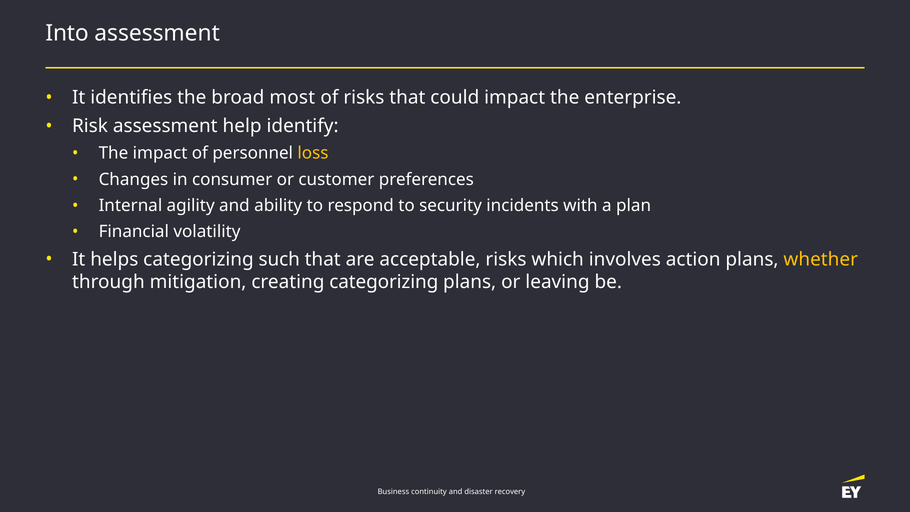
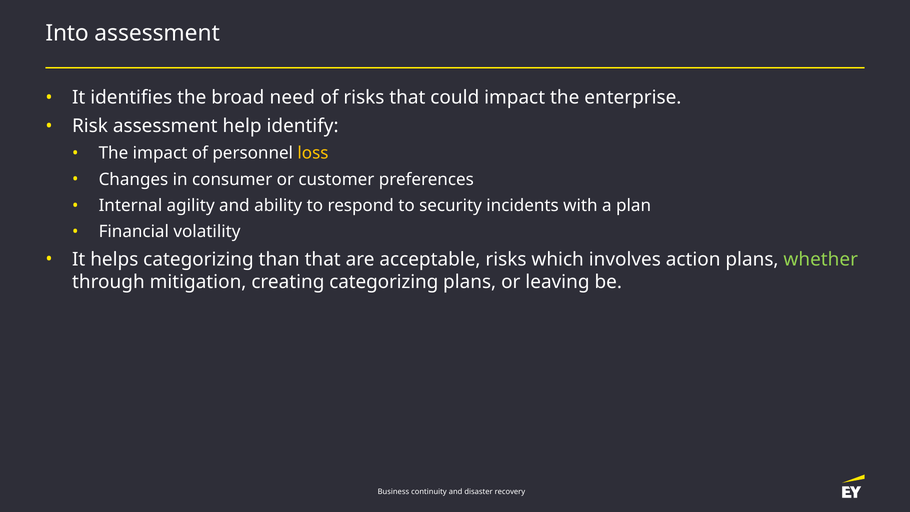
most: most -> need
such: such -> than
whether colour: yellow -> light green
